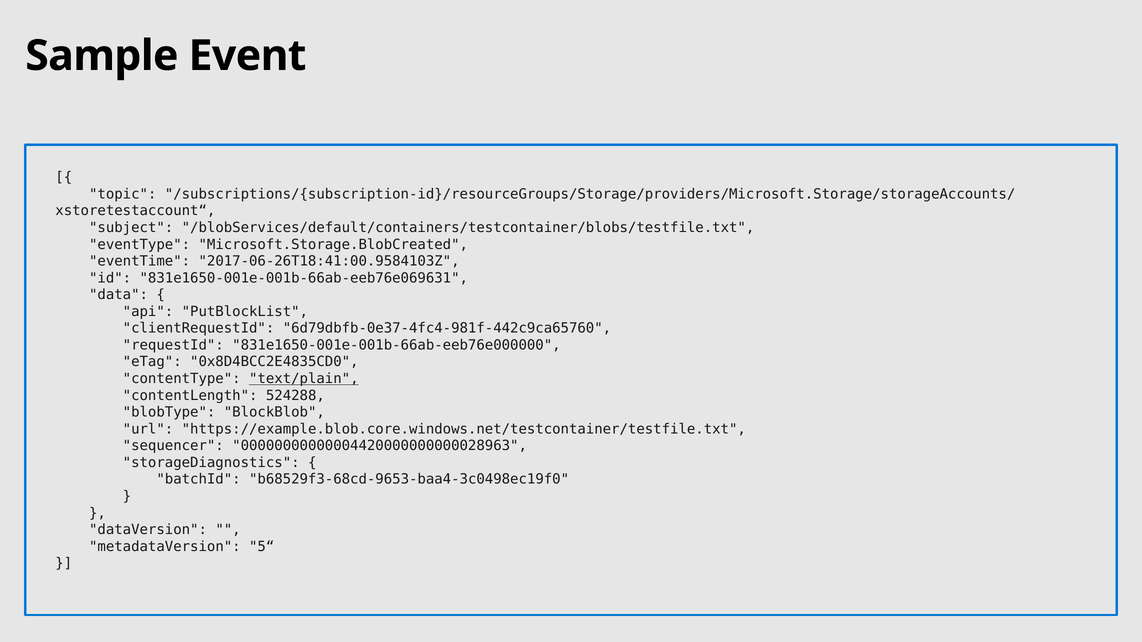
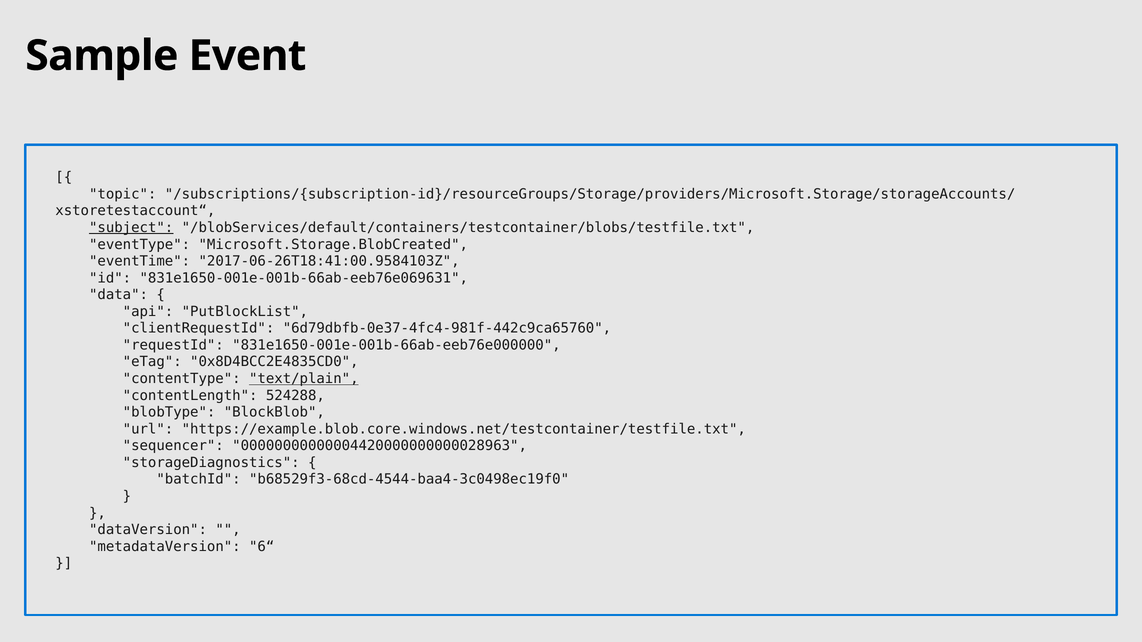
subject underline: none -> present
b68529f3-68cd-9653-baa4-3c0498ec19f0: b68529f3-68cd-9653-baa4-3c0498ec19f0 -> b68529f3-68cd-4544-baa4-3c0498ec19f0
5“: 5“ -> 6“
